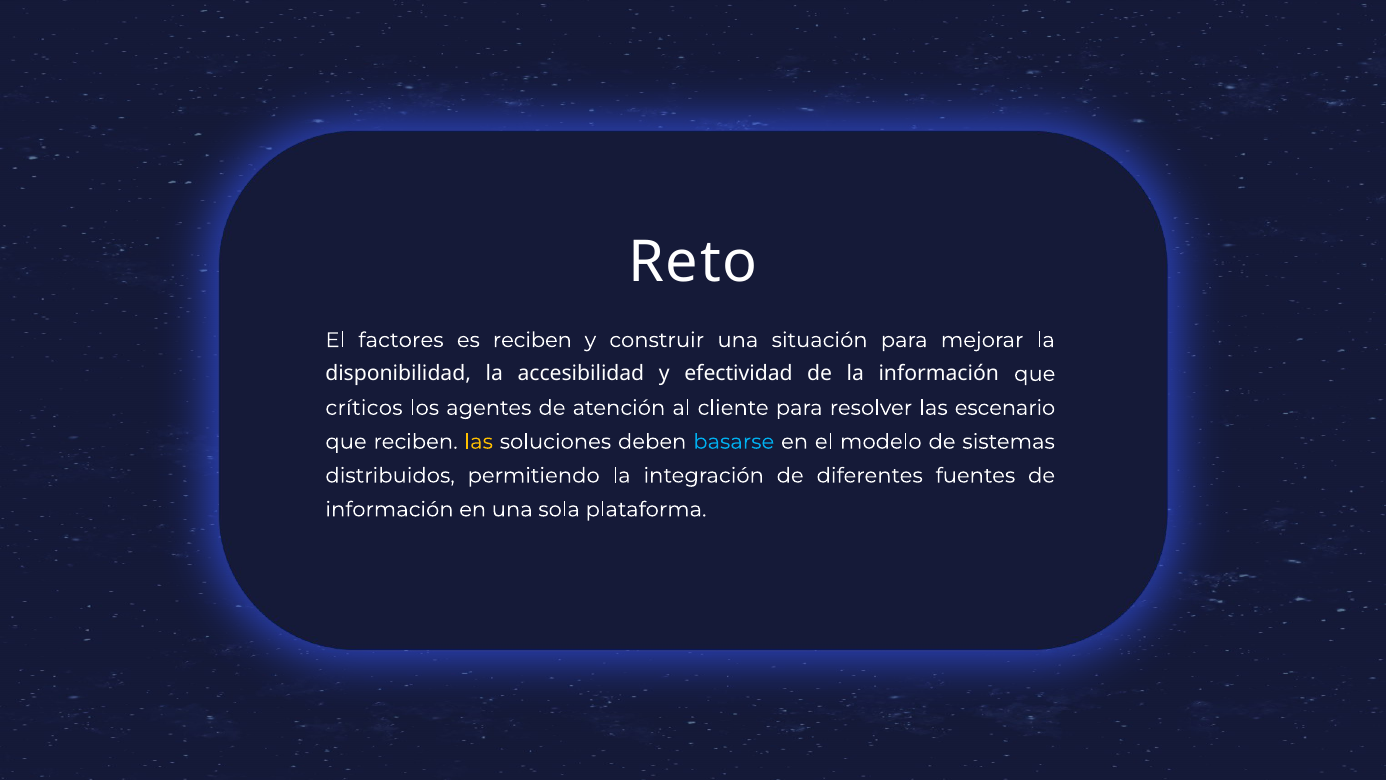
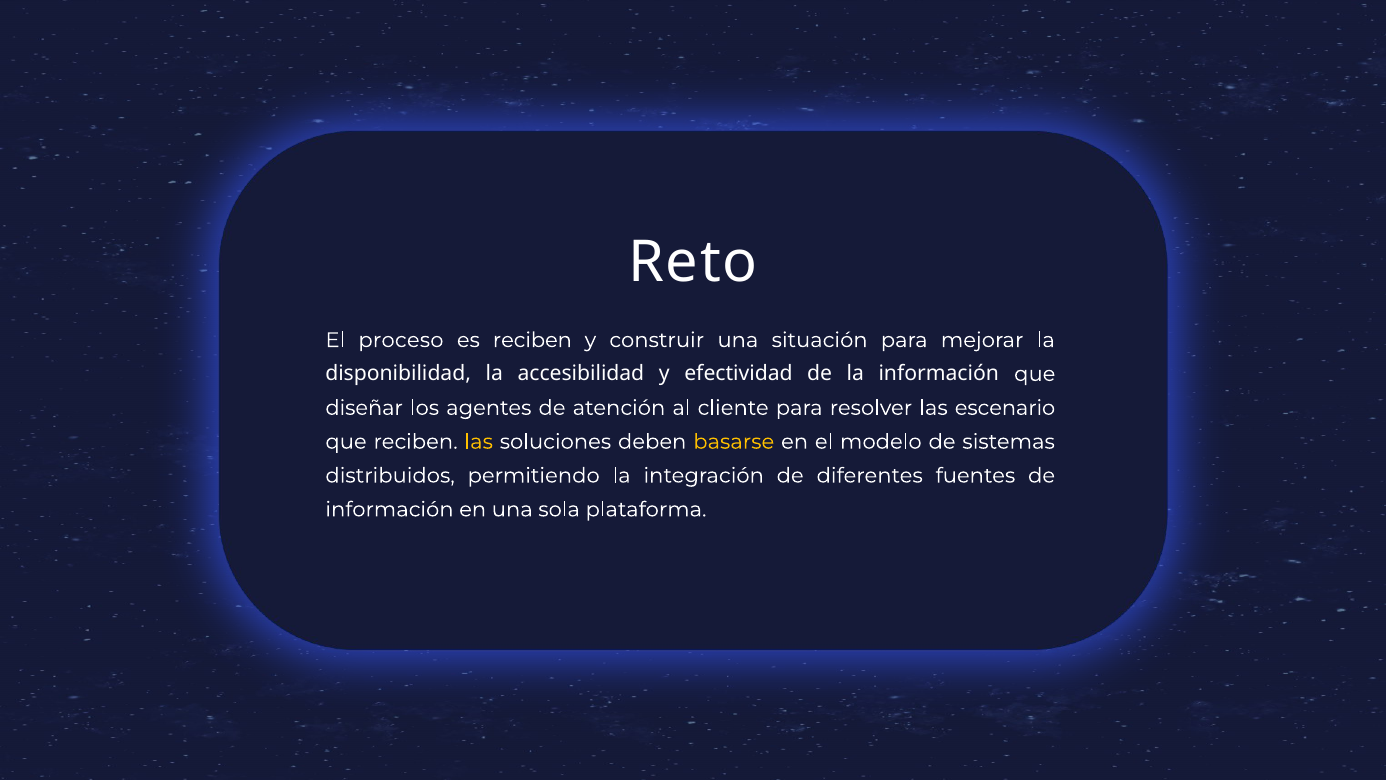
factores: factores -> proceso
críticos: críticos -> diseñar
basarse colour: light blue -> yellow
